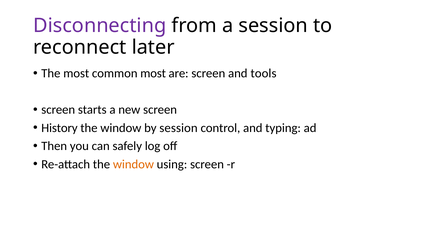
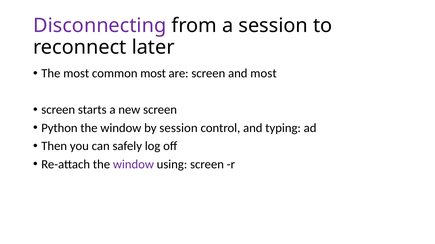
and tools: tools -> most
History: History -> Python
window at (133, 165) colour: orange -> purple
